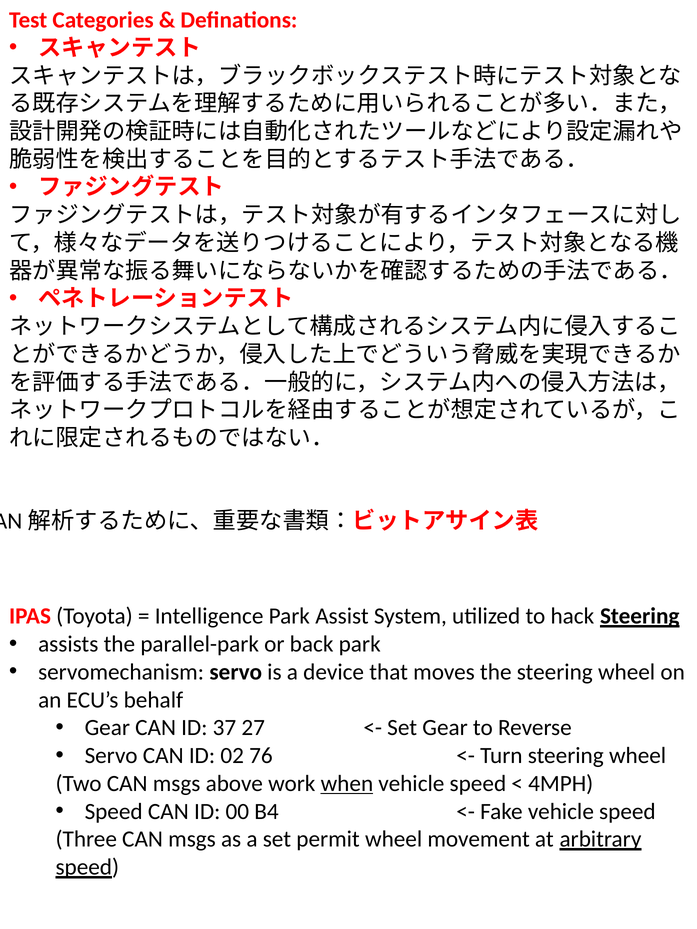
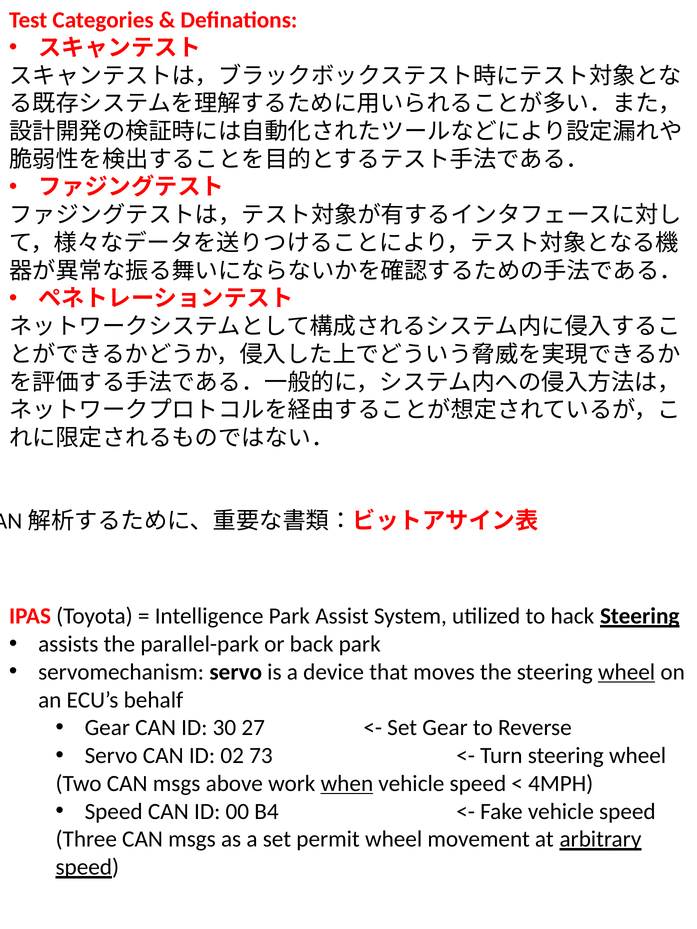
wheel at (627, 672) underline: none -> present
37: 37 -> 30
76: 76 -> 73
